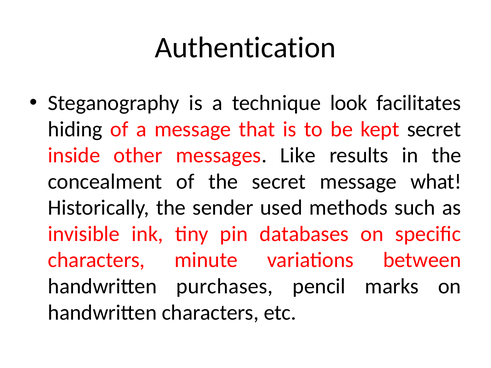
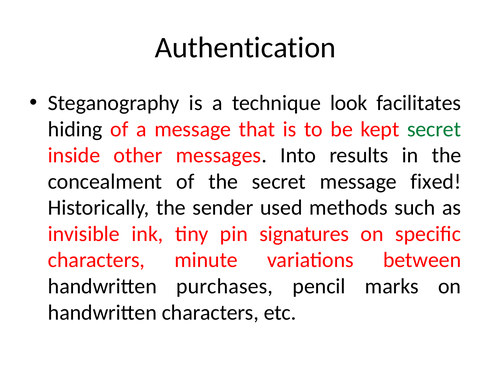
secret at (434, 129) colour: black -> green
Like: Like -> Into
what: what -> fixed
databases: databases -> signatures
